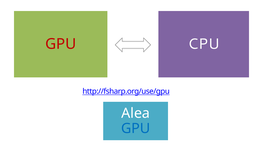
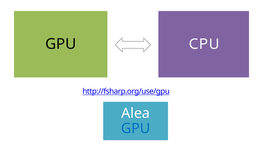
GPU at (61, 44) colour: red -> black
